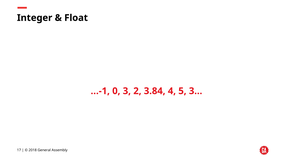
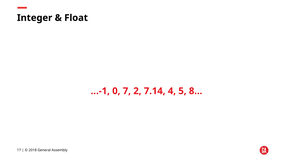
0 3: 3 -> 7
3.84: 3.84 -> 7.14
5 3: 3 -> 8
